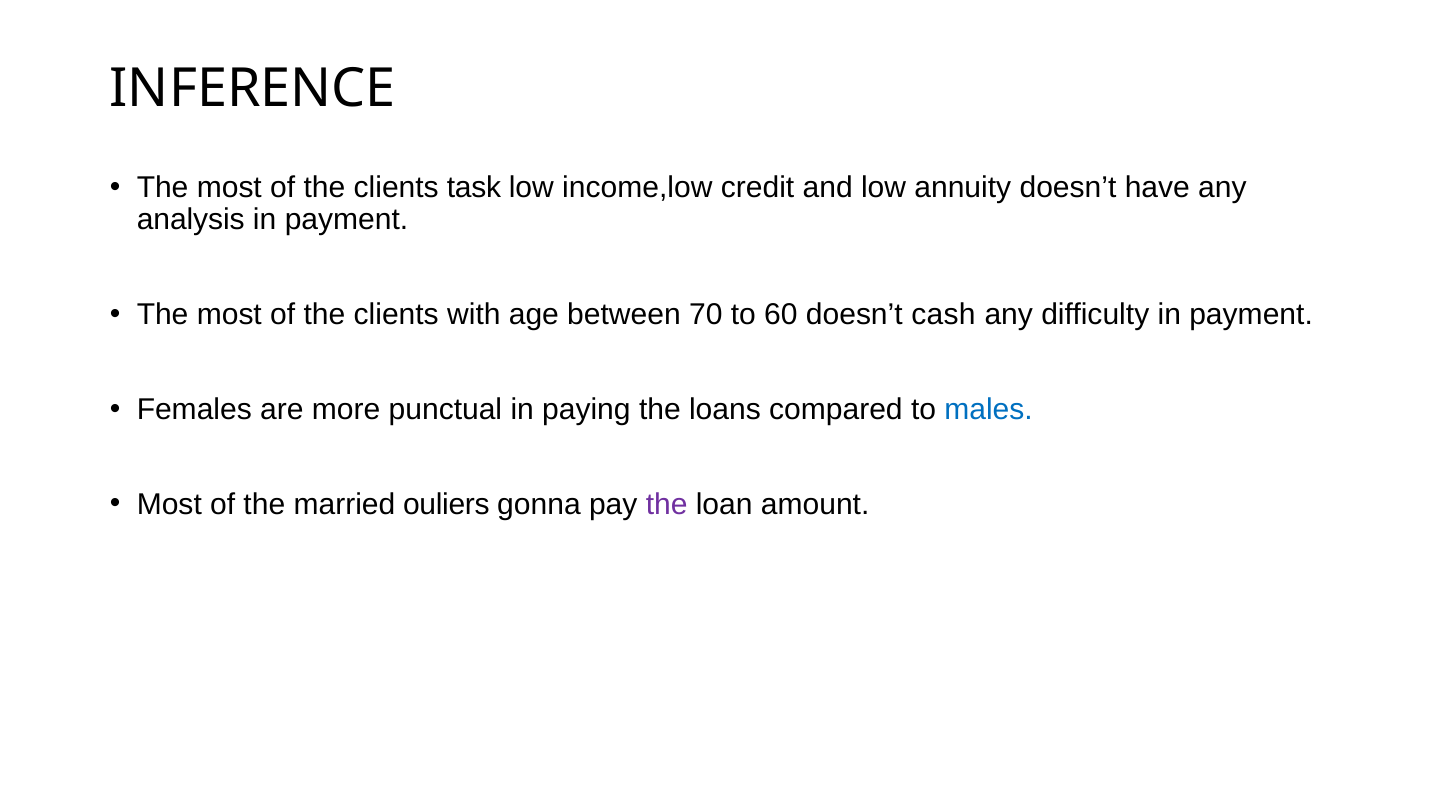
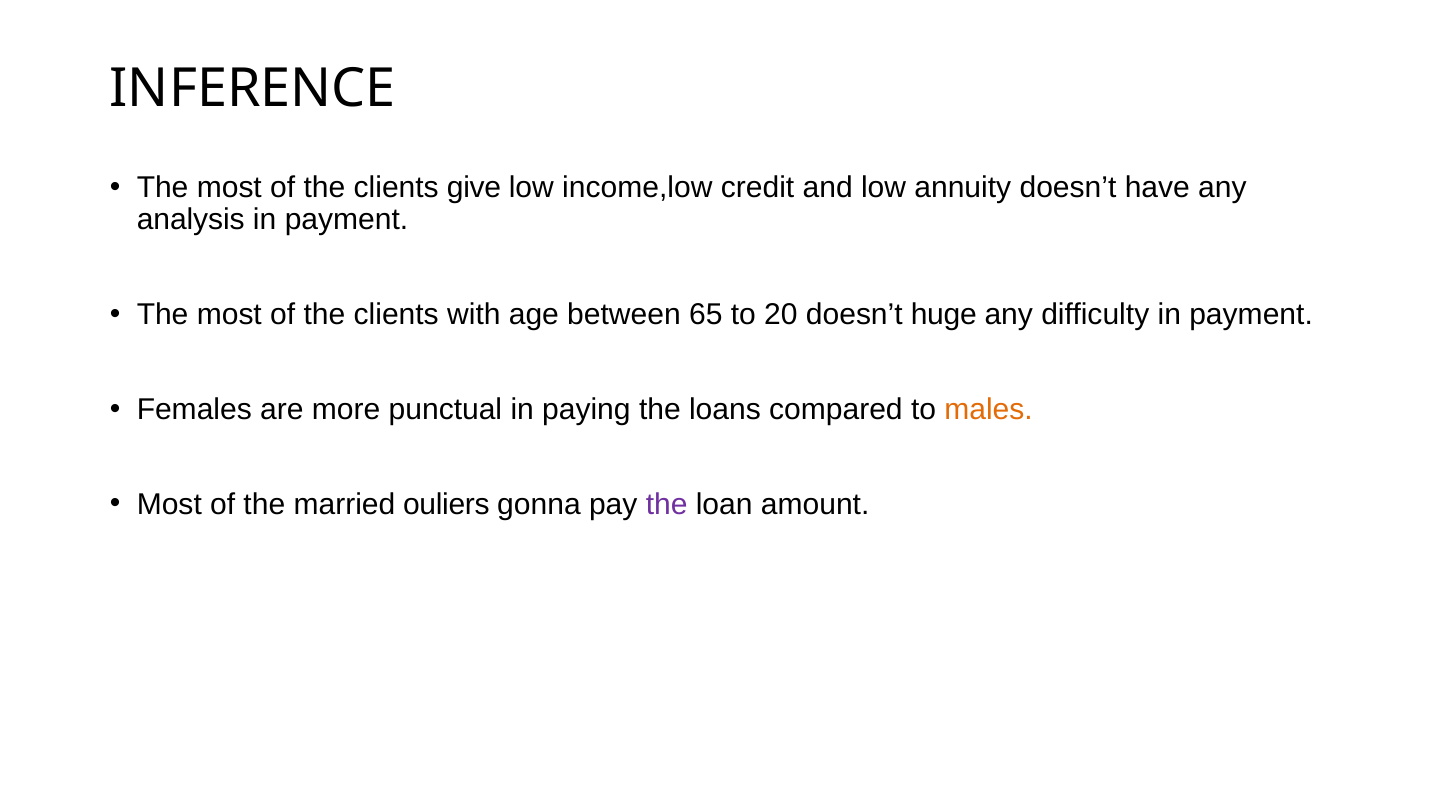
task: task -> give
70: 70 -> 65
60: 60 -> 20
cash: cash -> huge
males colour: blue -> orange
